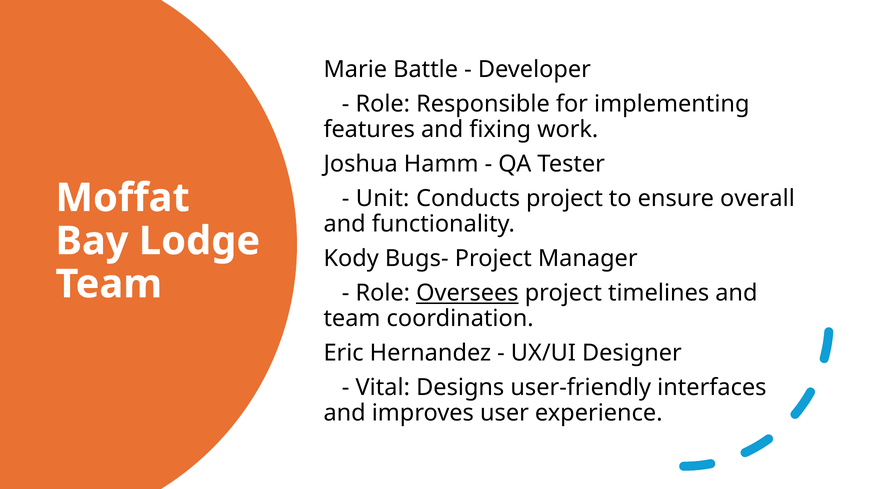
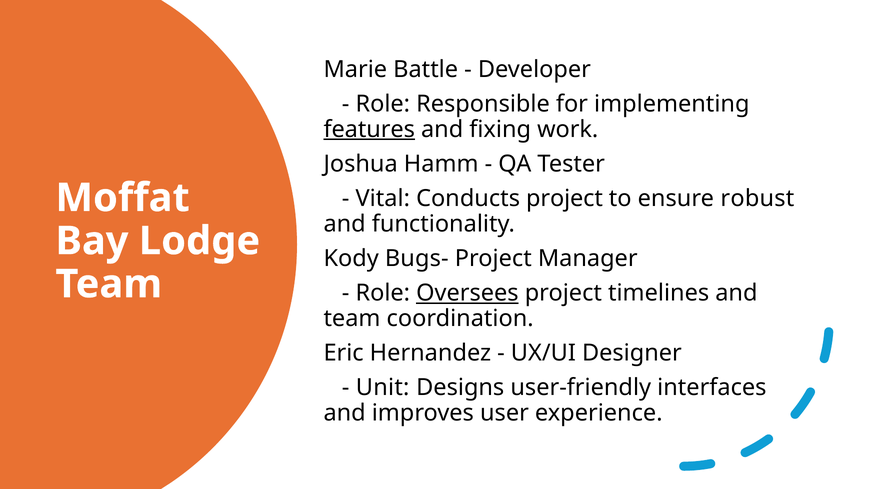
features underline: none -> present
Unit: Unit -> Vital
overall: overall -> robust
Vital: Vital -> Unit
